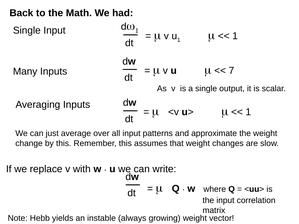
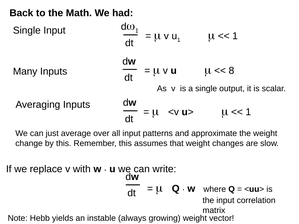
7: 7 -> 8
